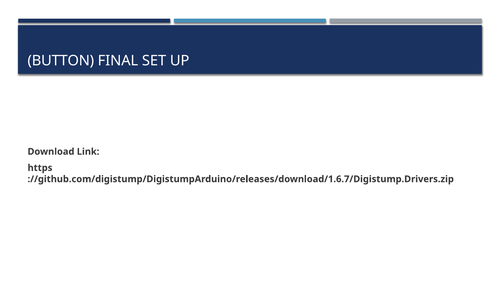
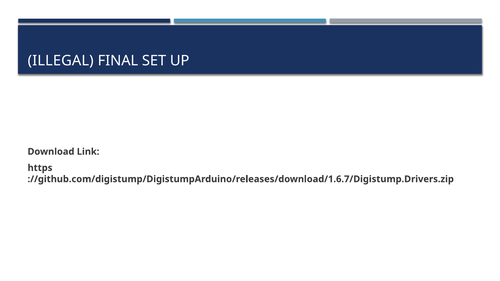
BUTTON: BUTTON -> ILLEGAL
